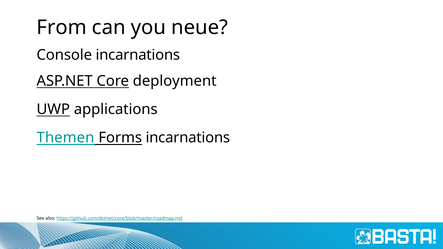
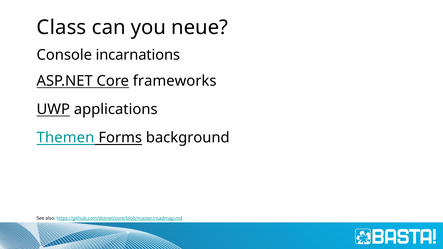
From: From -> Class
deployment: deployment -> frameworks
Forms incarnations: incarnations -> background
